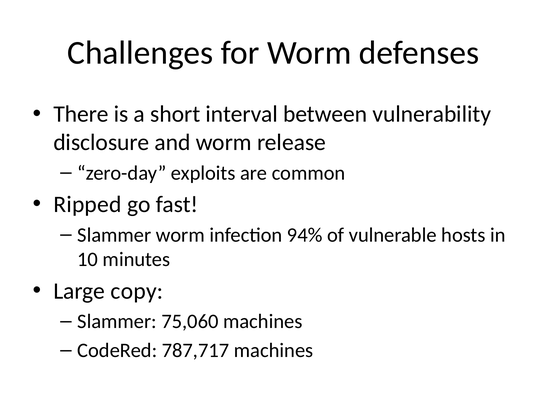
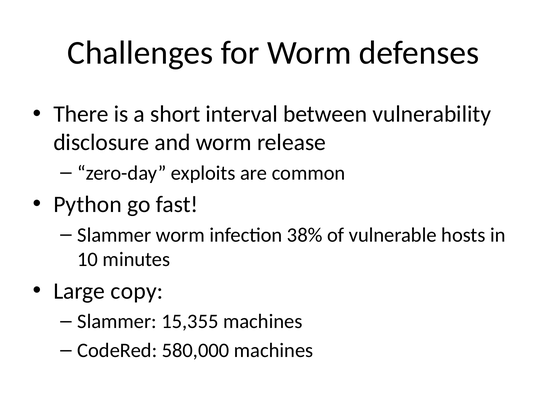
Ripped: Ripped -> Python
94%: 94% -> 38%
75,060: 75,060 -> 15,355
787,717: 787,717 -> 580,000
